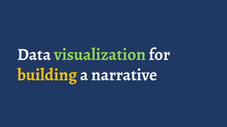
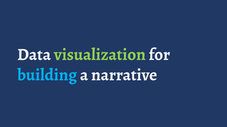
building colour: yellow -> light blue
